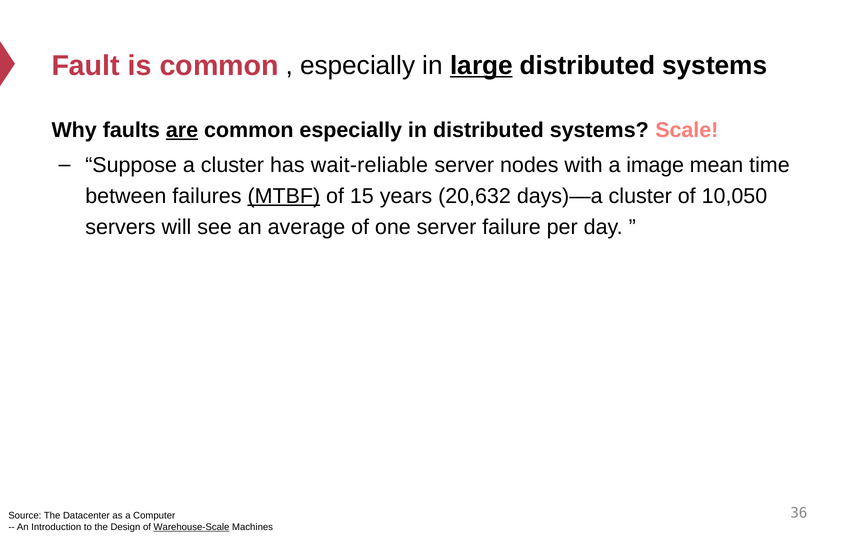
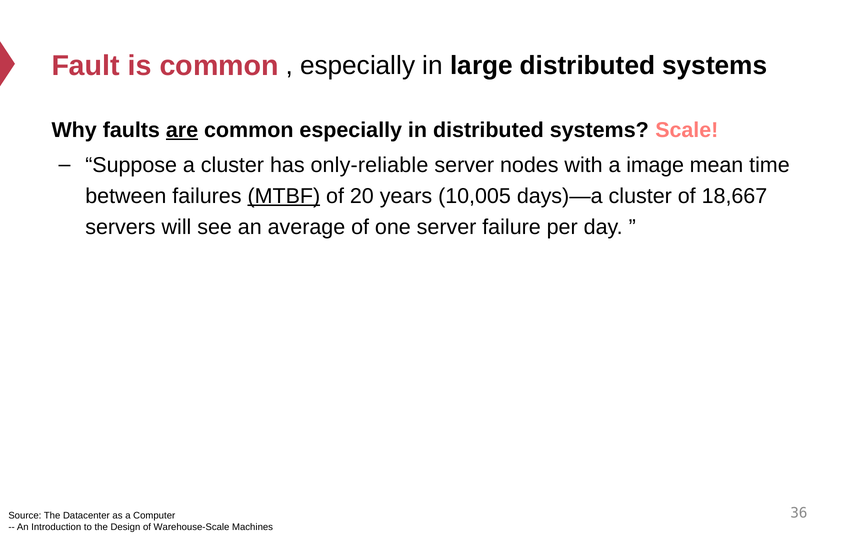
large underline: present -> none
wait-reliable: wait-reliable -> only-reliable
15: 15 -> 20
20,632: 20,632 -> 10,005
10,050: 10,050 -> 18,667
Warehouse-Scale underline: present -> none
